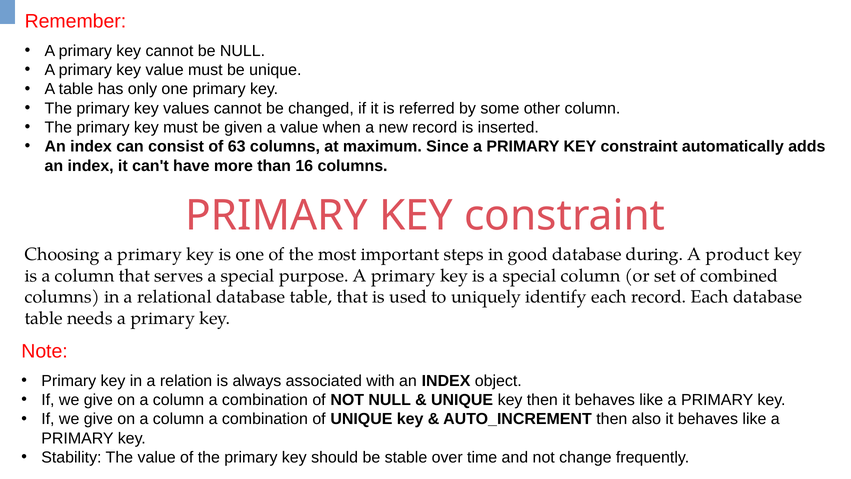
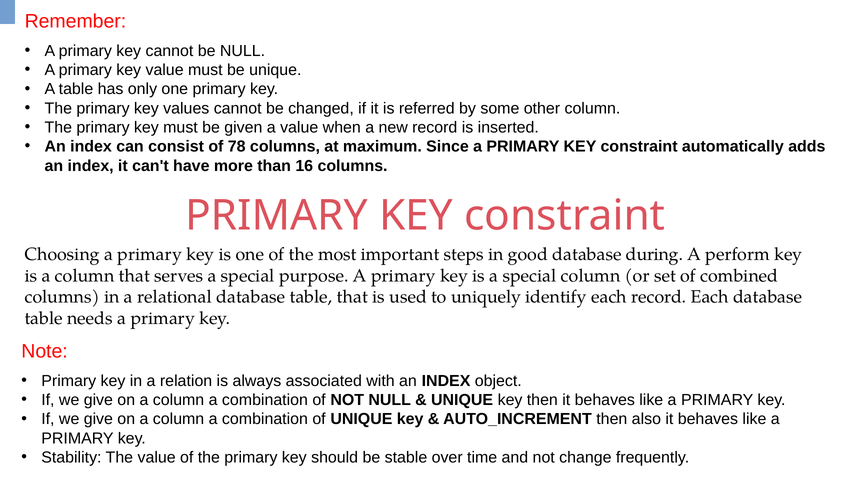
63: 63 -> 78
product: product -> perform
